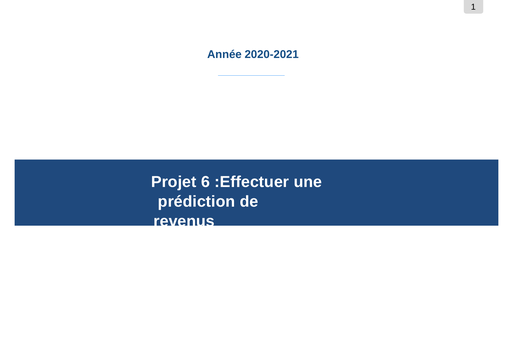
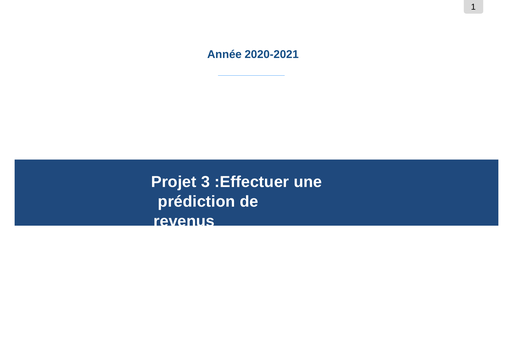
6: 6 -> 3
